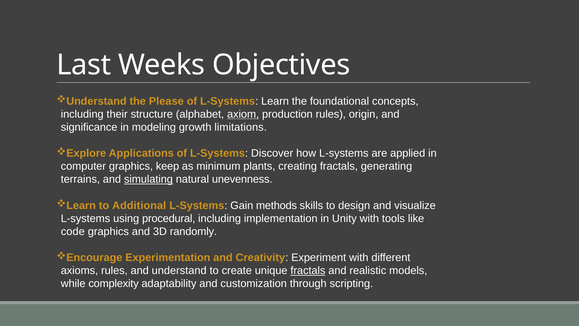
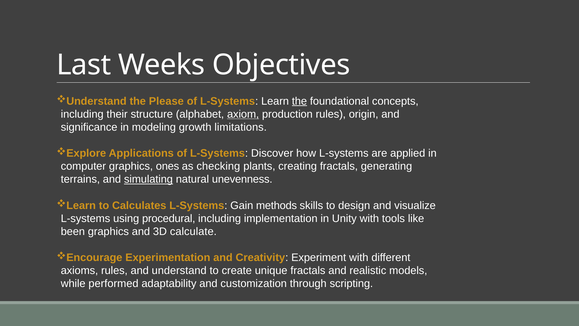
the at (299, 101) underline: none -> present
keep: keep -> ones
minimum: minimum -> checking
Additional: Additional -> Calculates
code: code -> been
randomly: randomly -> calculate
fractals at (308, 270) underline: present -> none
complexity: complexity -> performed
